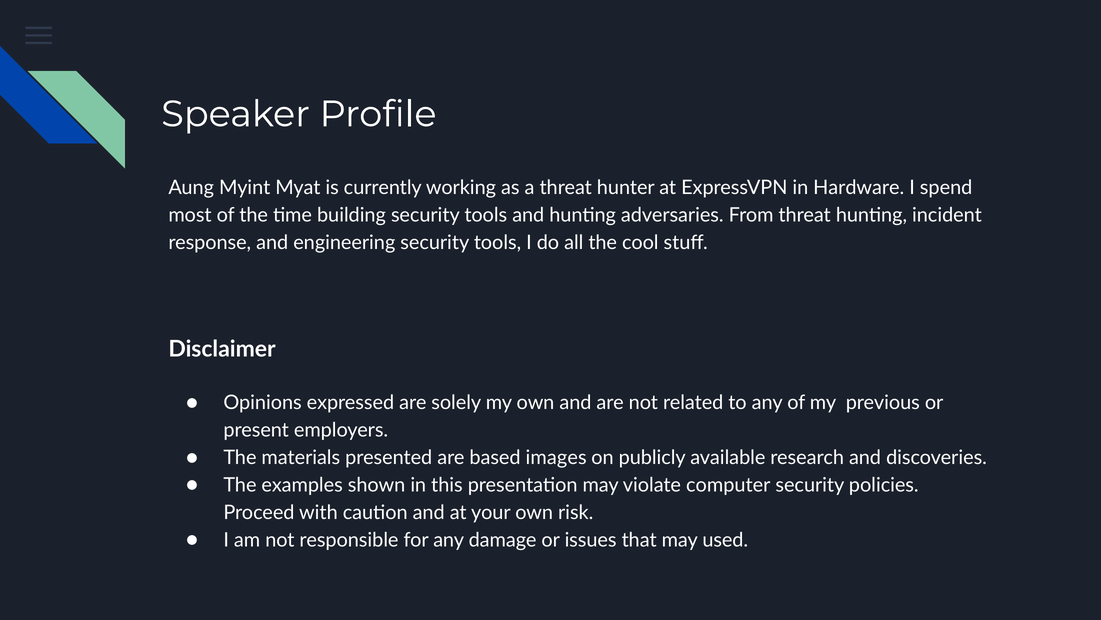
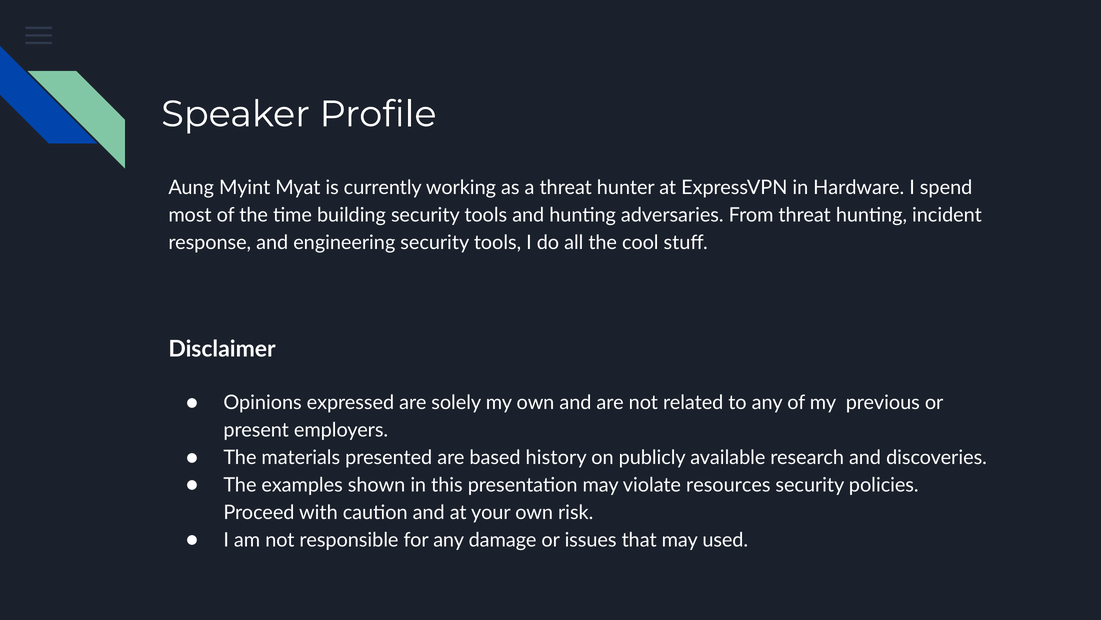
images: images -> history
computer: computer -> resources
